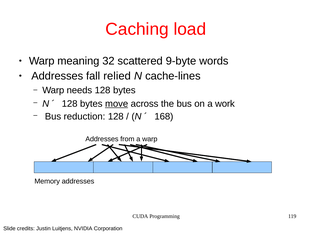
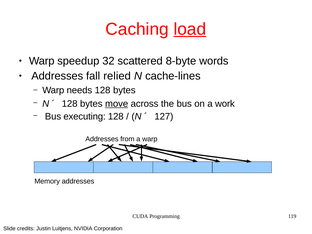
load underline: none -> present
meaning: meaning -> speedup
9-byte: 9-byte -> 8-byte
reduction: reduction -> executing
168: 168 -> 127
